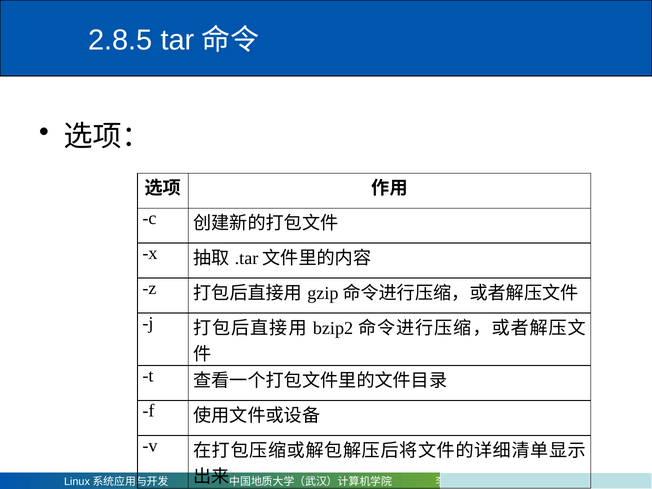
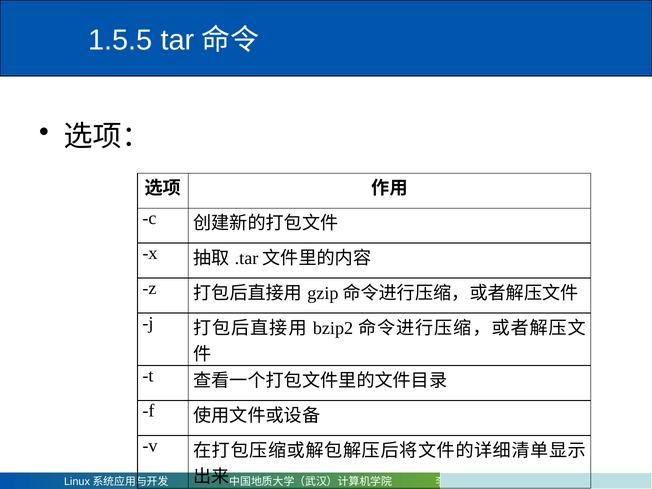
2.8.5: 2.8.5 -> 1.5.5
